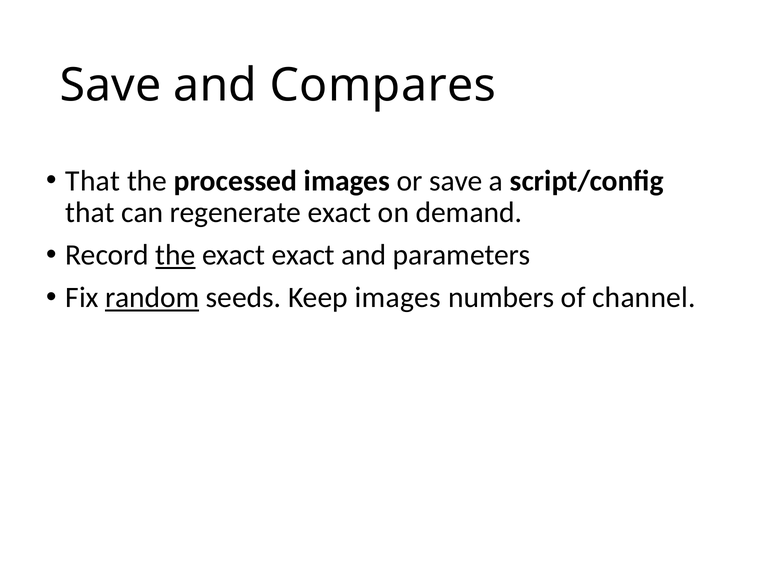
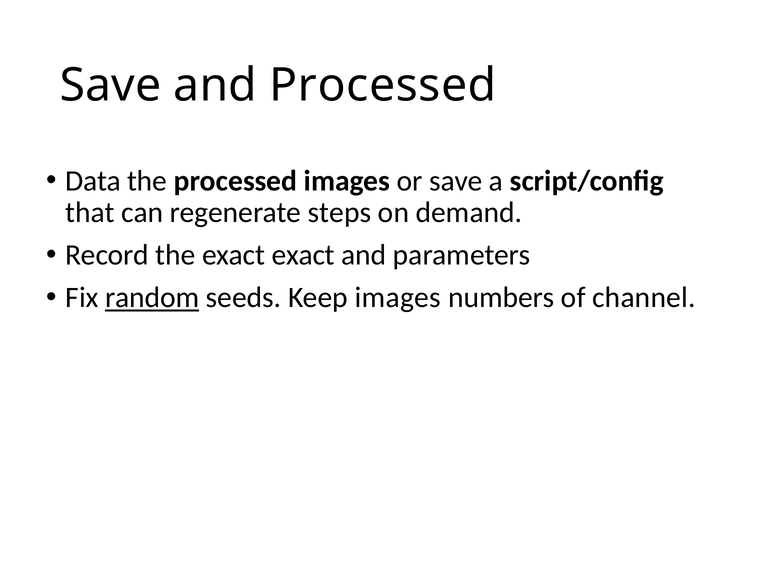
and Compares: Compares -> Processed
That at (93, 181): That -> Data
regenerate exact: exact -> steps
the at (175, 255) underline: present -> none
